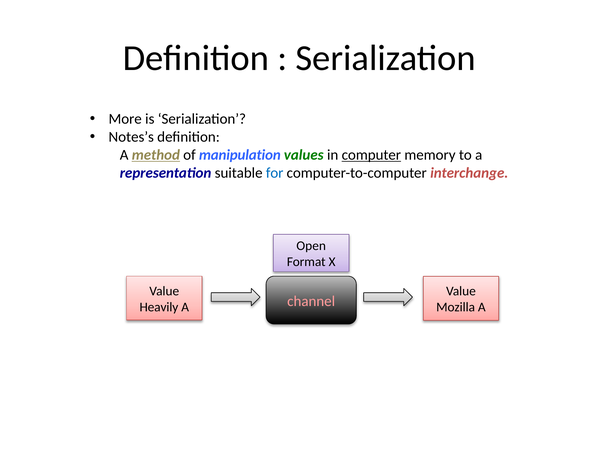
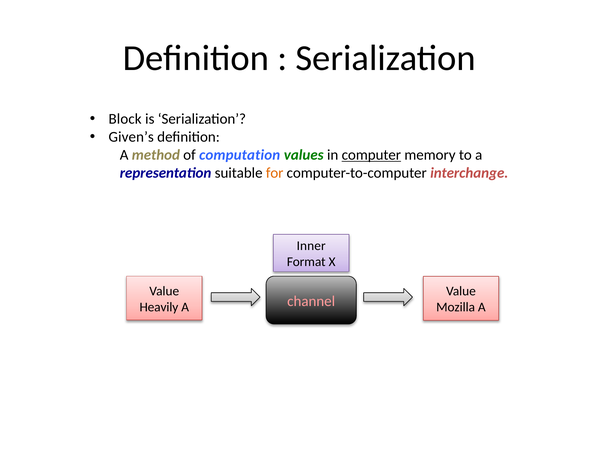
More: More -> Block
Notes’s: Notes’s -> Given’s
method underline: present -> none
manipulation: manipulation -> computation
for colour: blue -> orange
Open: Open -> Inner
